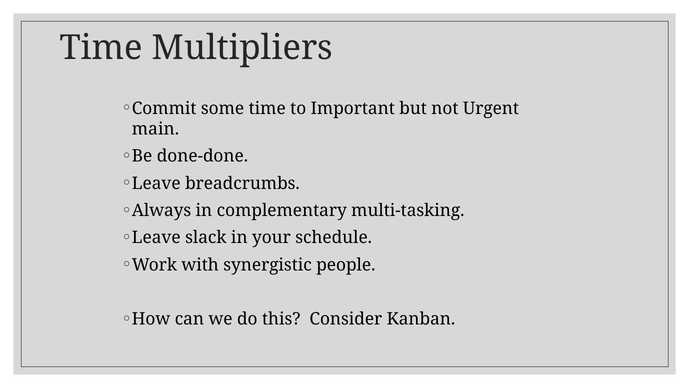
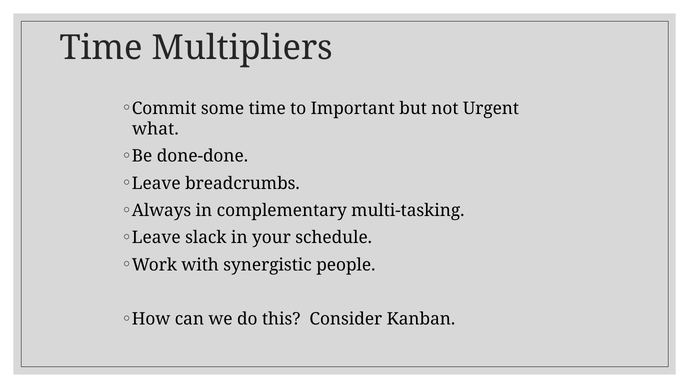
main: main -> what
